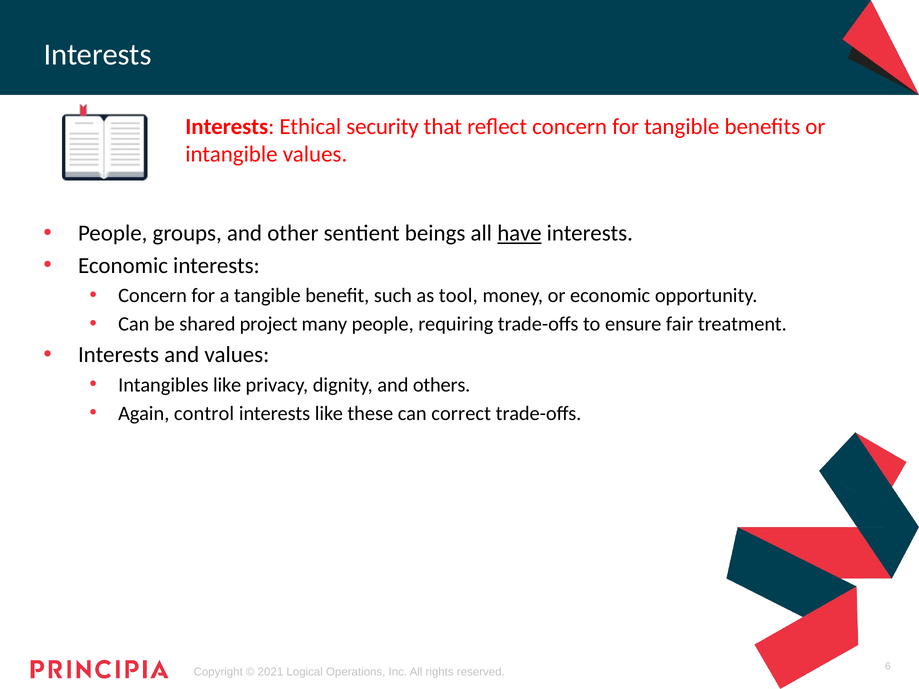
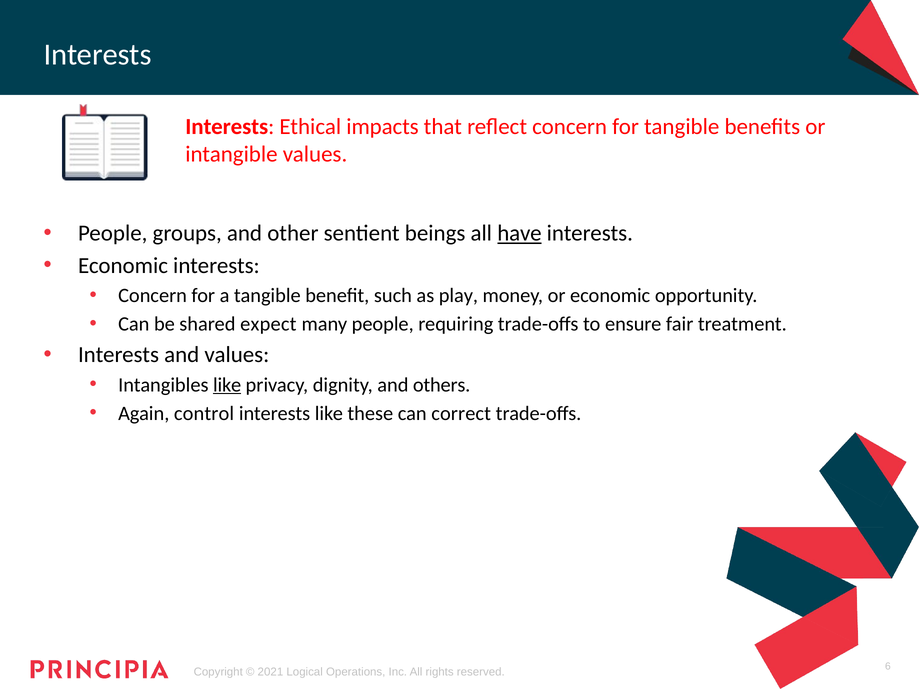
security: security -> impacts
tool: tool -> play
project: project -> expect
like at (227, 385) underline: none -> present
